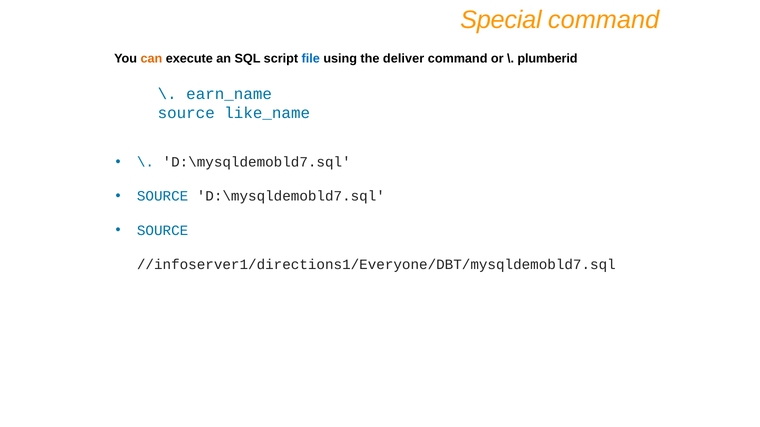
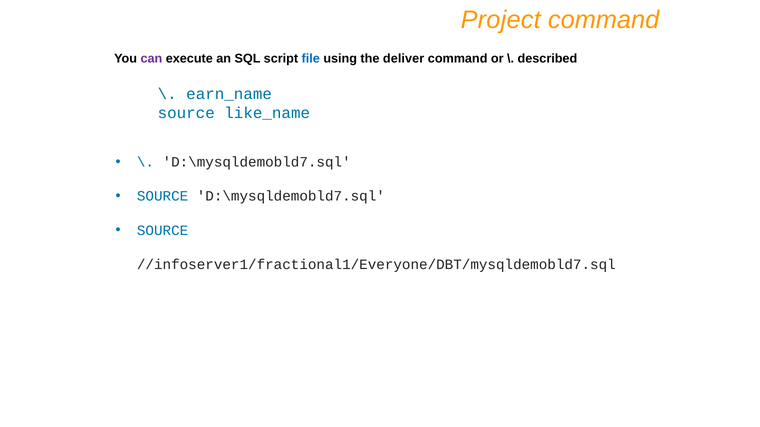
Special: Special -> Project
can colour: orange -> purple
plumberid: plumberid -> described
//infoserver1/directions1/Everyone/DBT/mysqldemobld7.sql: //infoserver1/directions1/Everyone/DBT/mysqldemobld7.sql -> //infoserver1/fractional1/Everyone/DBT/mysqldemobld7.sql
